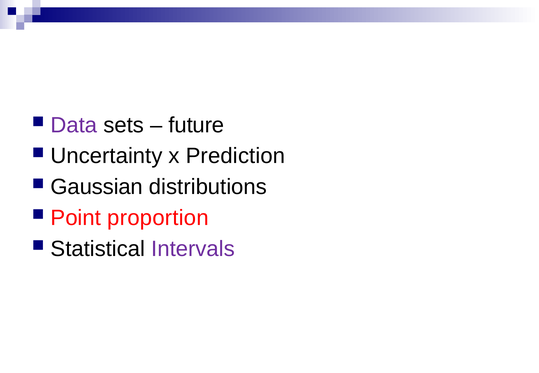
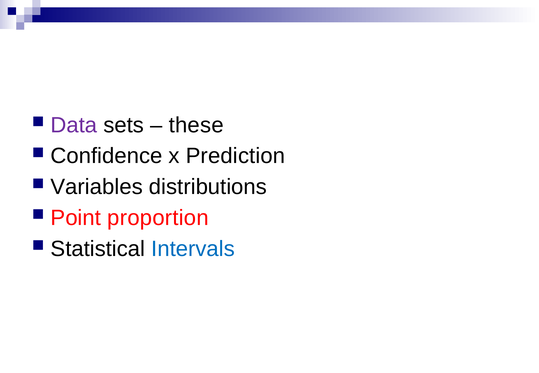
future: future -> these
Uncertainty: Uncertainty -> Confidence
Gaussian: Gaussian -> Variables
Intervals colour: purple -> blue
